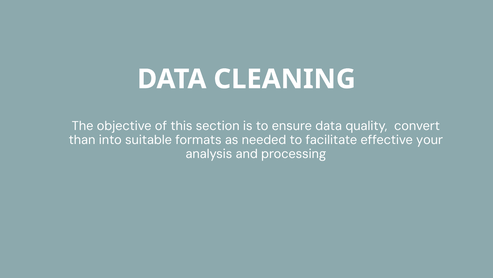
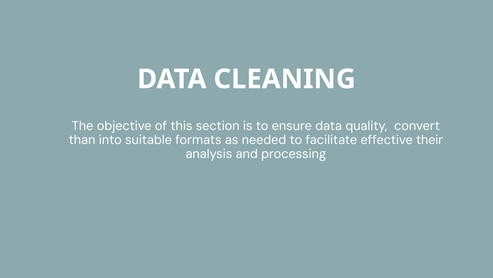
your: your -> their
